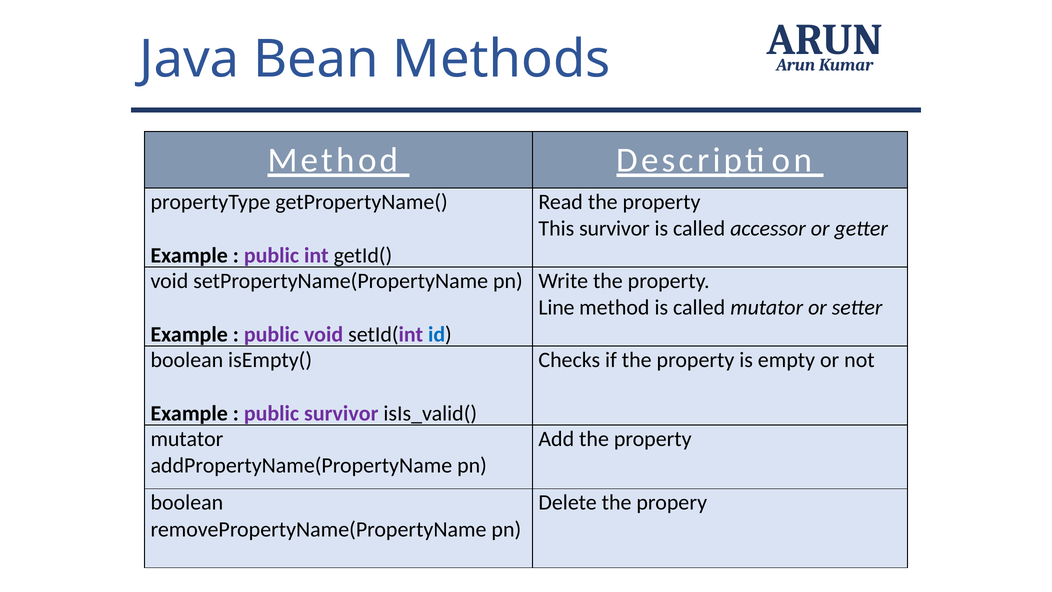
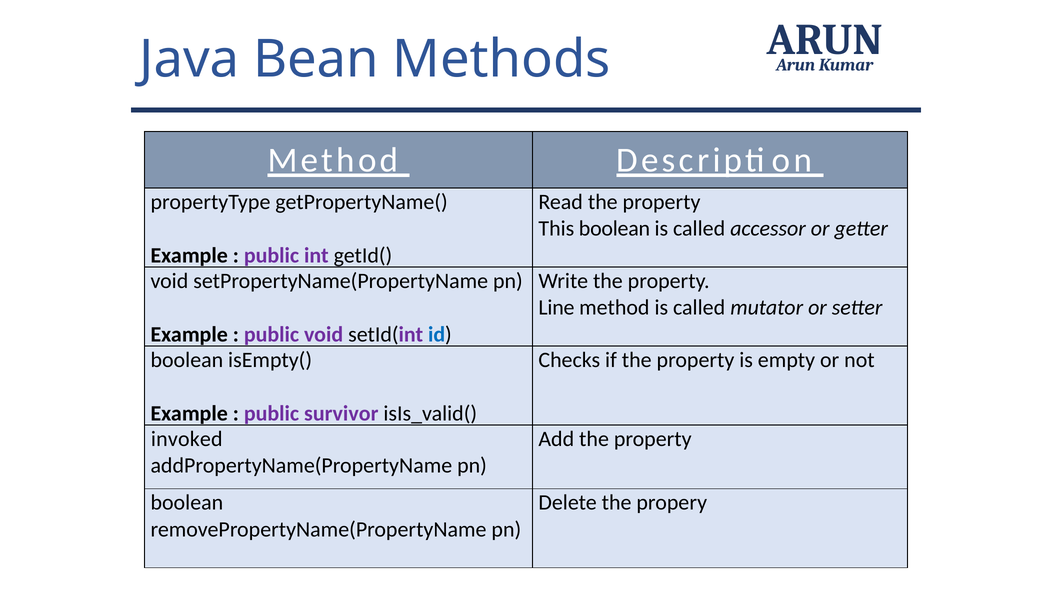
This survivor: survivor -> boolean
mutator at (187, 439): mutator -> invoked
